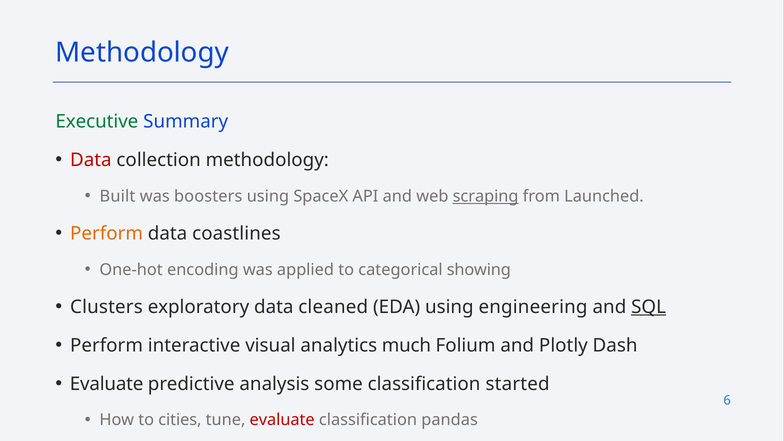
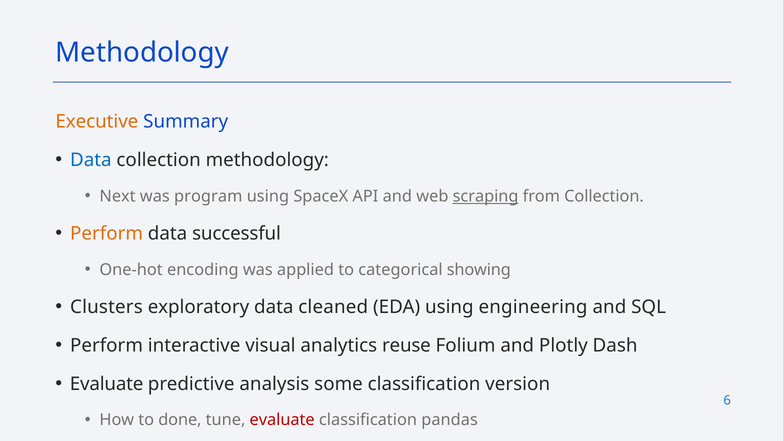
Executive colour: green -> orange
Data at (91, 160) colour: red -> blue
Built: Built -> Next
boosters: boosters -> program
from Launched: Launched -> Collection
coastlines: coastlines -> successful
SQL underline: present -> none
much: much -> reuse
started: started -> version
cities: cities -> done
